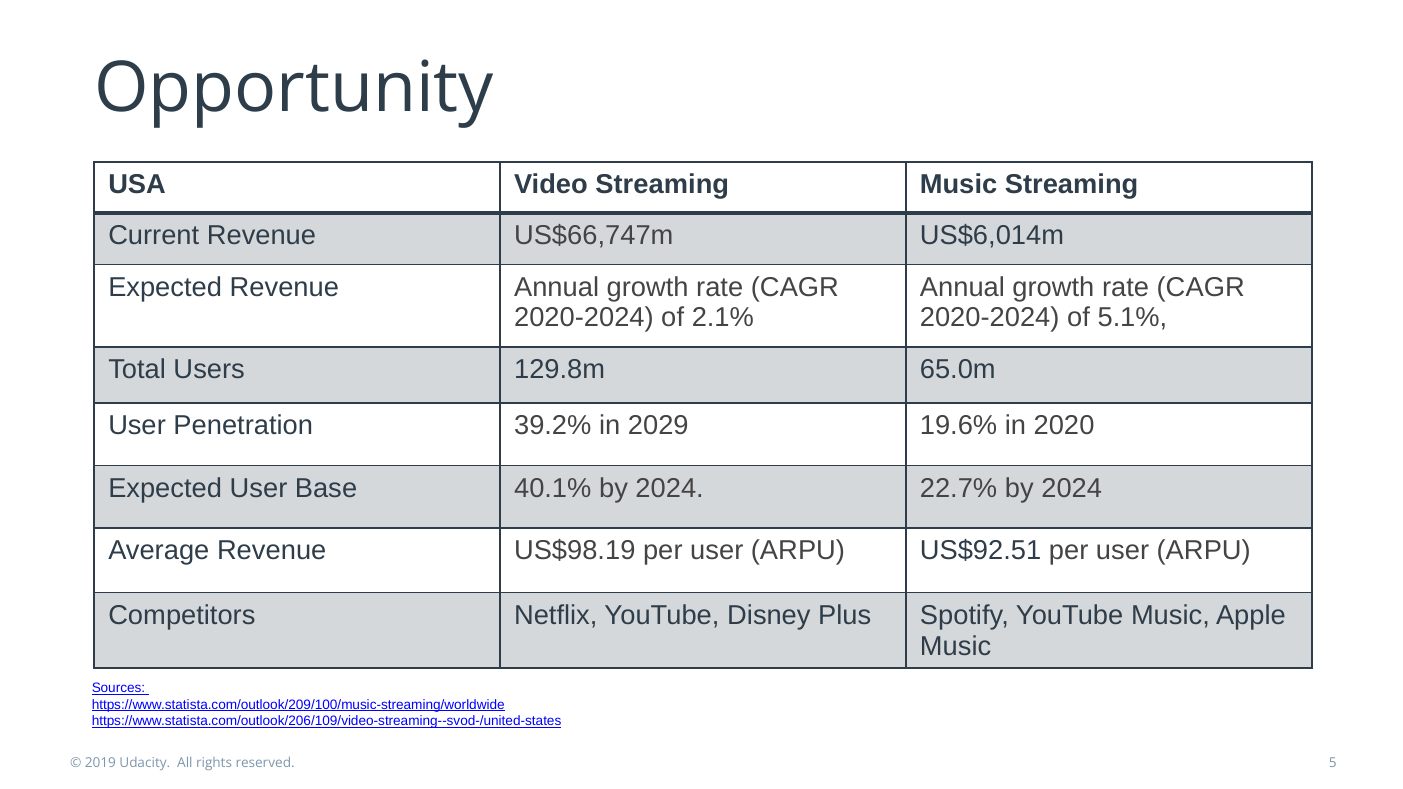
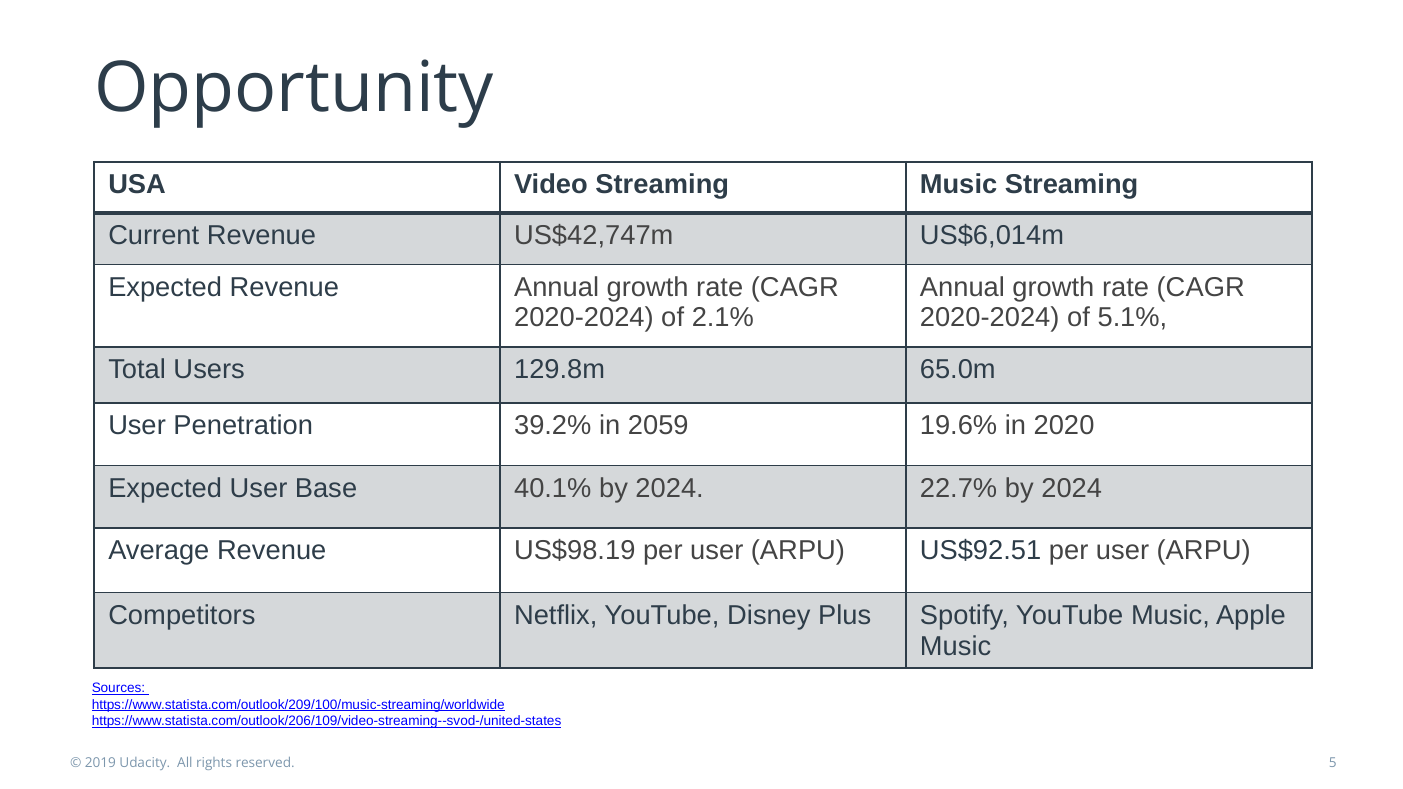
US$66,747m: US$66,747m -> US$42,747m
2029: 2029 -> 2059
